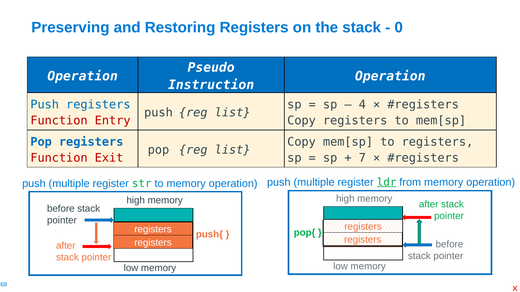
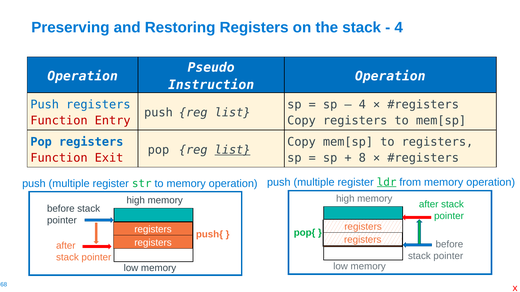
0 at (399, 27): 0 -> 4
list at (233, 150) underline: none -> present
7: 7 -> 8
